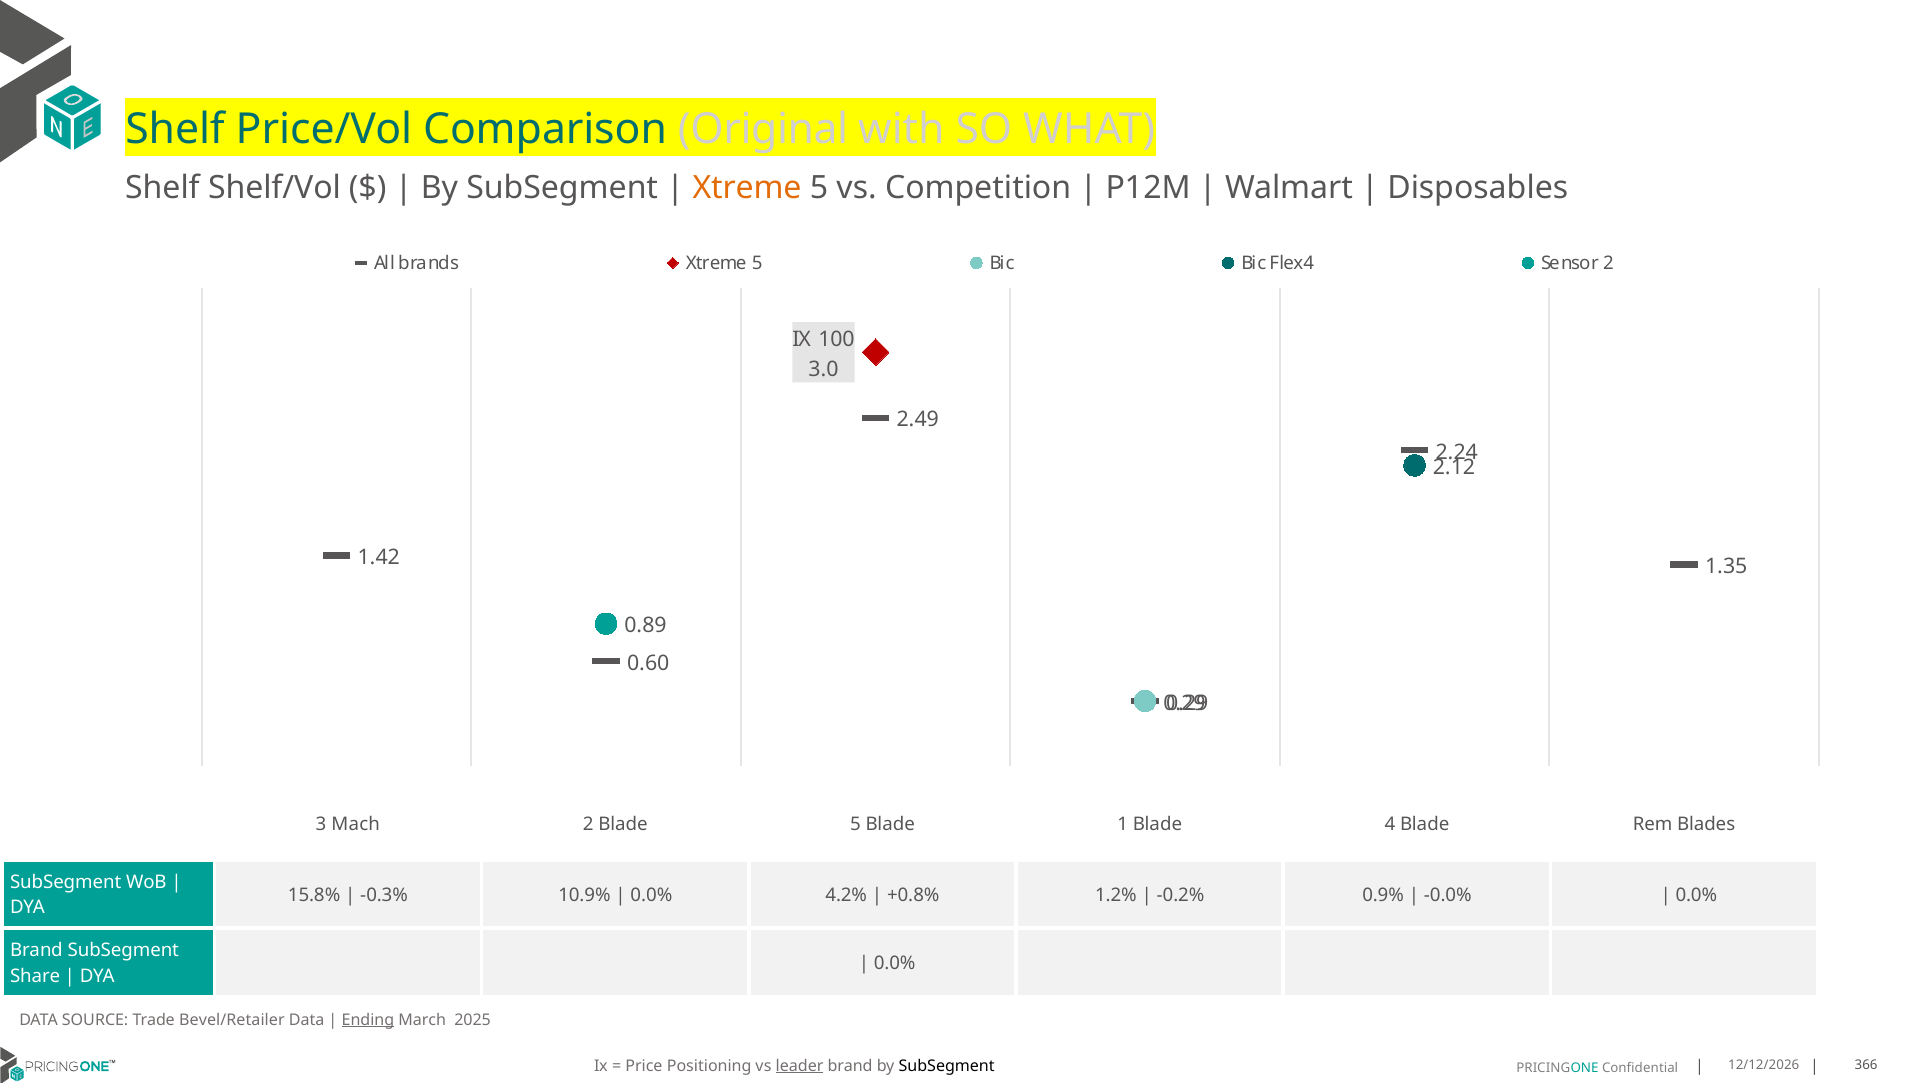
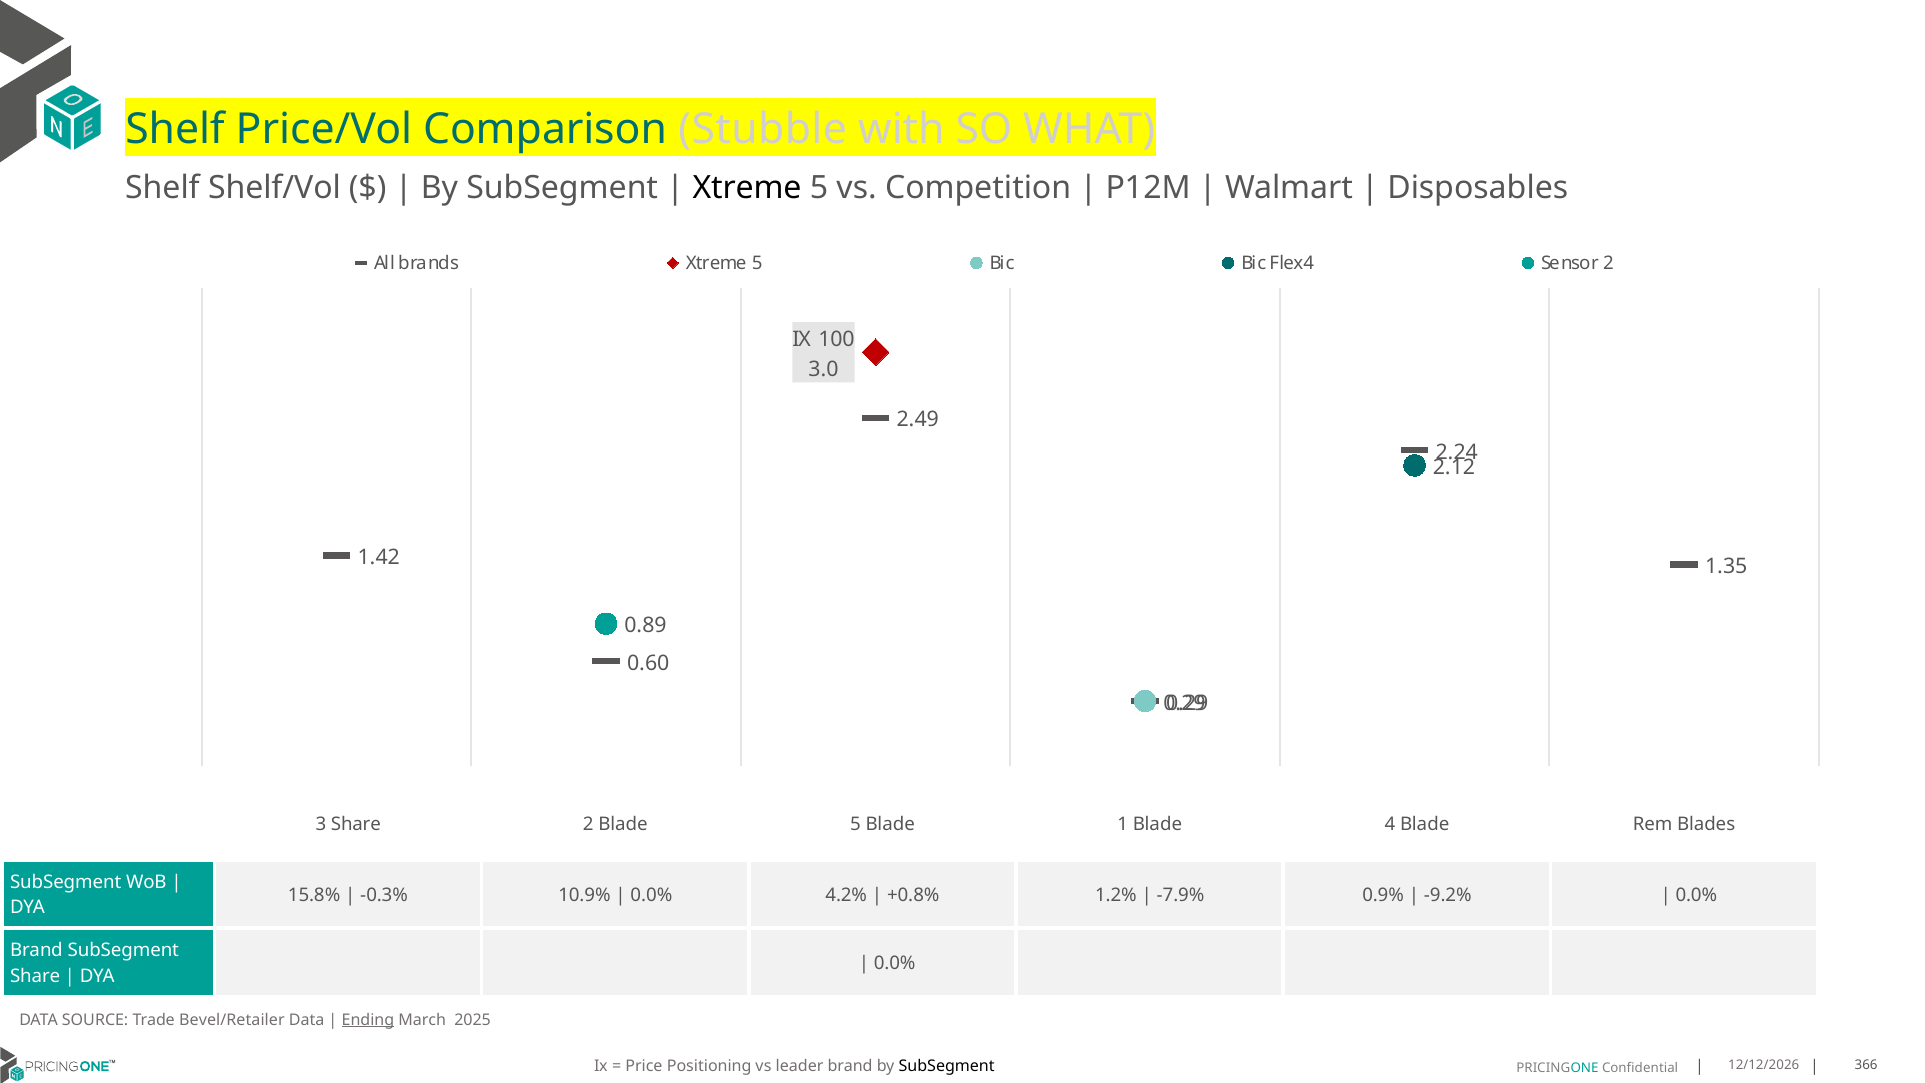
Original: Original -> Stubble
Xtreme at (747, 188) colour: orange -> black
3 Mach: Mach -> Share
-0.2%: -0.2% -> -7.9%
-0.0%: -0.0% -> -9.2%
leader underline: present -> none
